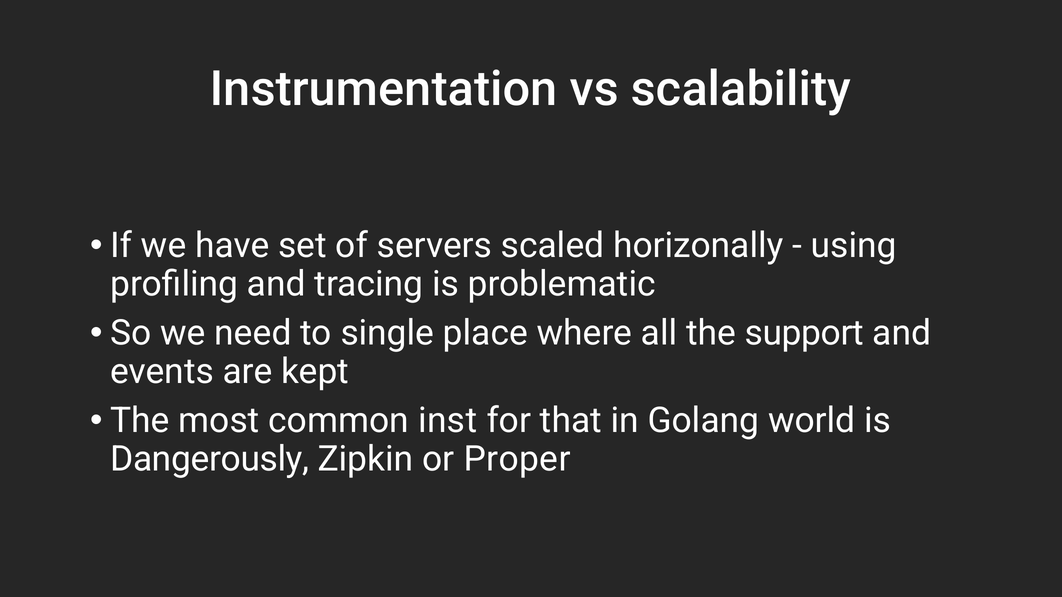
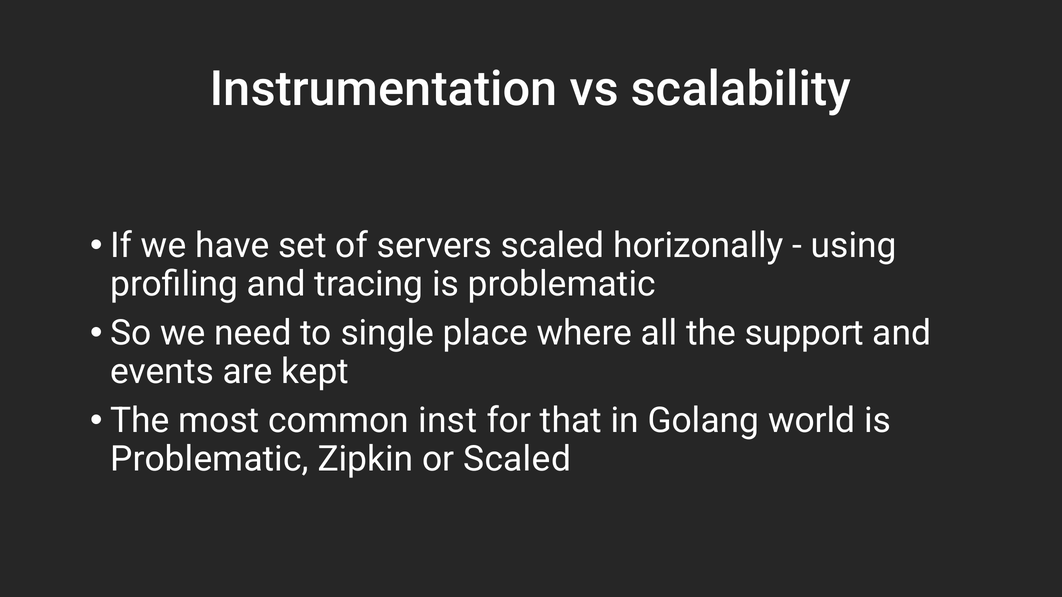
Dangerously at (210, 459): Dangerously -> Problematic
or Proper: Proper -> Scaled
